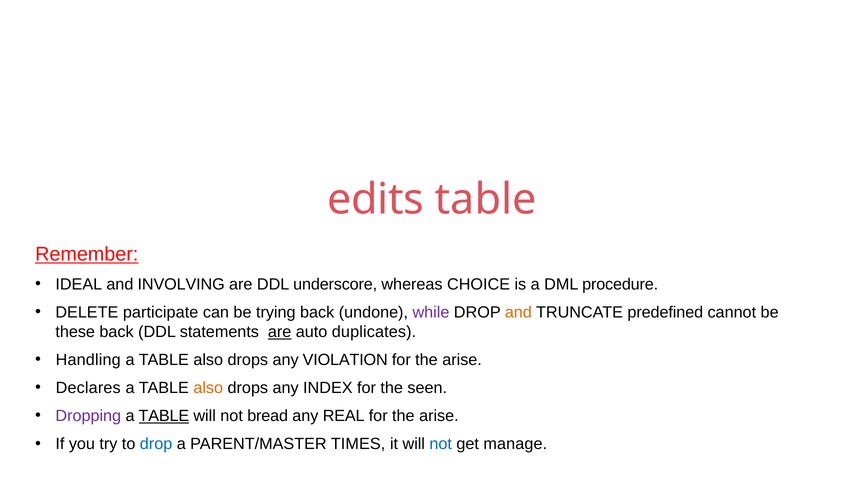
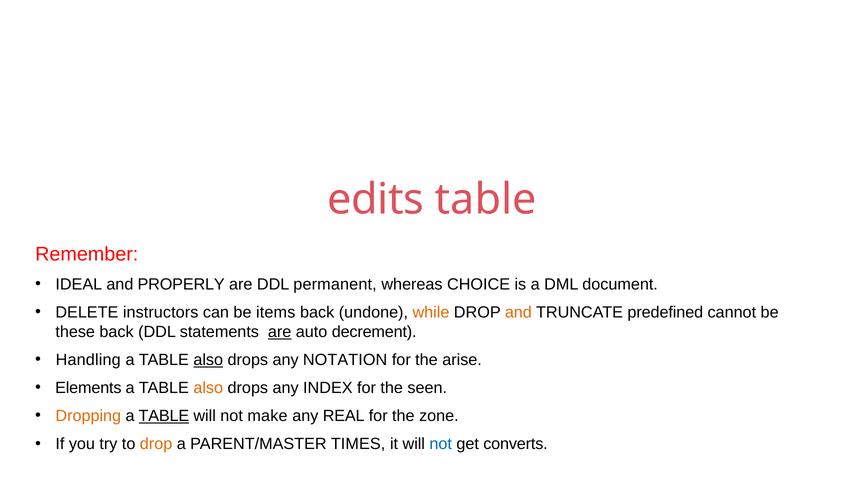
Remember underline: present -> none
INVOLVING: INVOLVING -> PROPERLY
underscore: underscore -> permanent
procedure: procedure -> document
participate: participate -> instructors
trying: trying -> items
while colour: purple -> orange
duplicates: duplicates -> decrement
also at (208, 360) underline: none -> present
VIOLATION: VIOLATION -> NOTATION
Declares: Declares -> Elements
Dropping colour: purple -> orange
bread: bread -> make
arise at (439, 416): arise -> zone
drop at (156, 444) colour: blue -> orange
manage: manage -> converts
